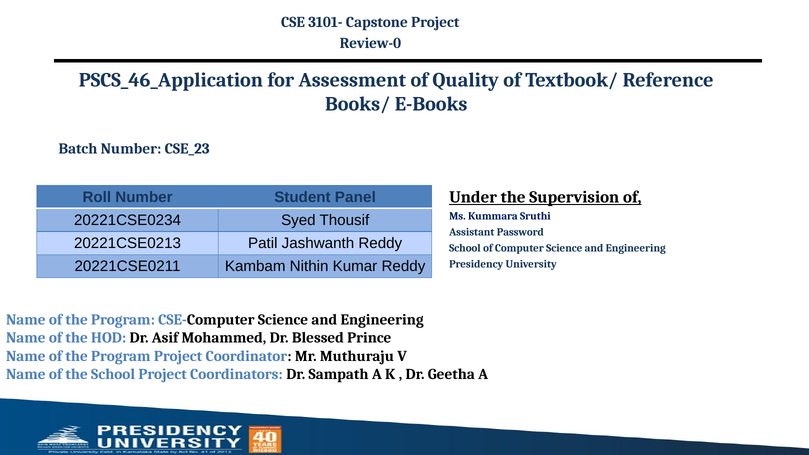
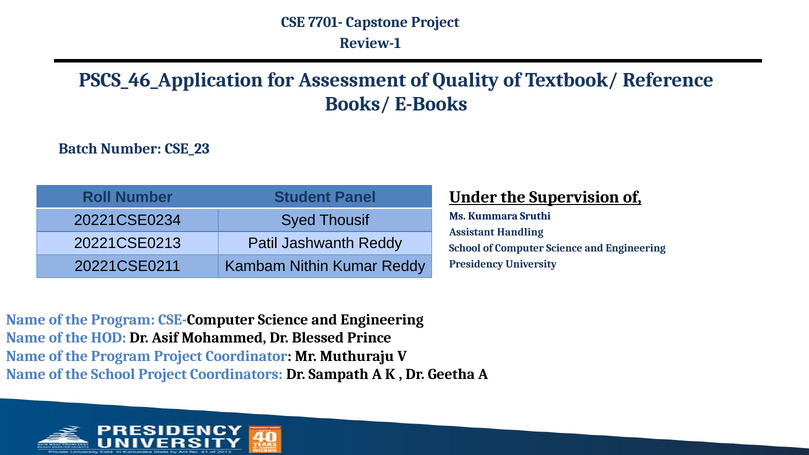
3101-: 3101- -> 7701-
Review-0: Review-0 -> Review-1
Password: Password -> Handling
